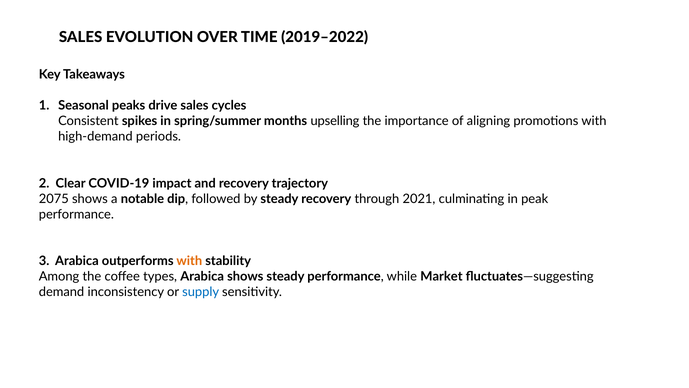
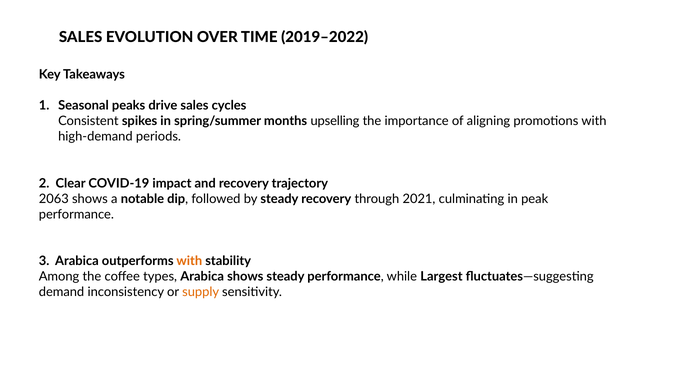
2075: 2075 -> 2063
Market: Market -> Largest
supply colour: blue -> orange
